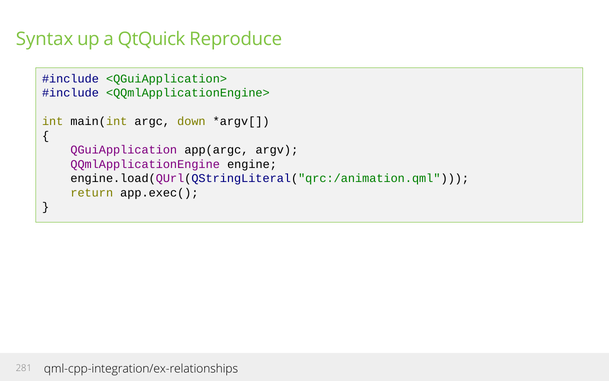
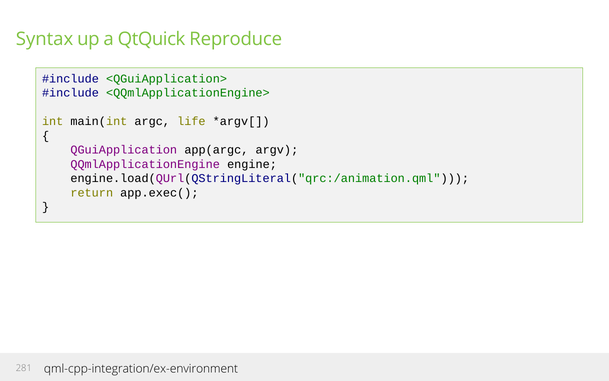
down: down -> life
qml-cpp-integration/ex-relationships: qml-cpp-integration/ex-relationships -> qml-cpp-integration/ex-environment
